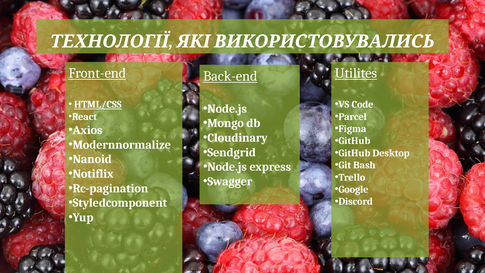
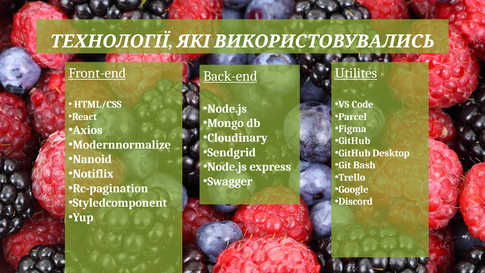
HTML/CSS underline: present -> none
